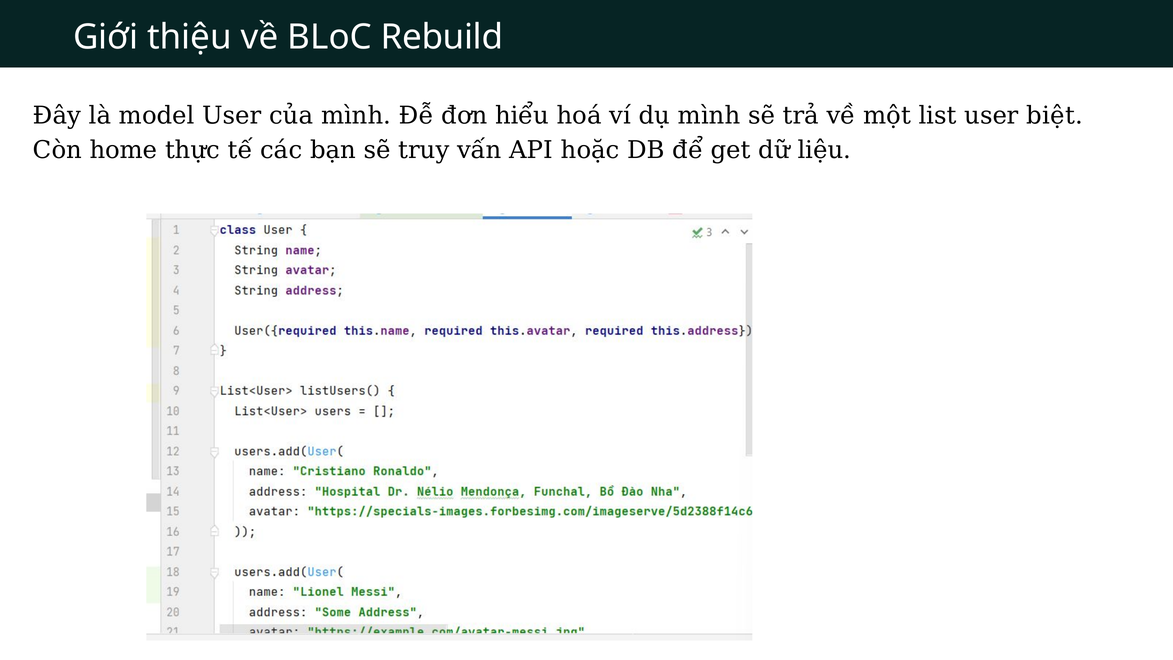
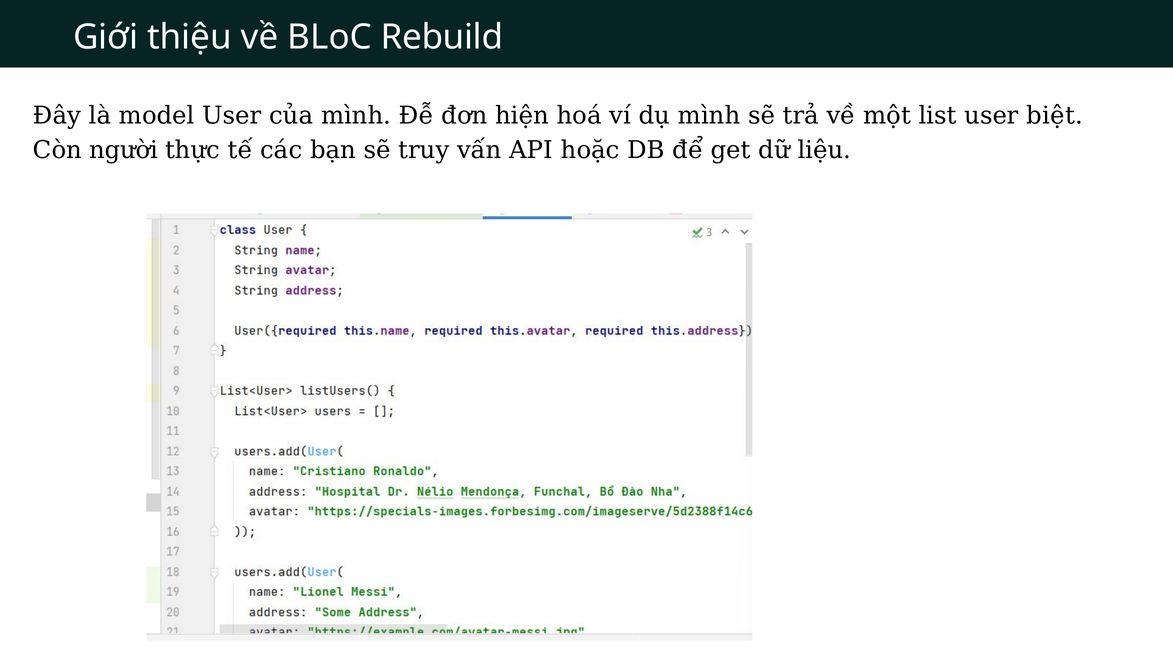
hiểu: hiểu -> hiện
home: home -> người
